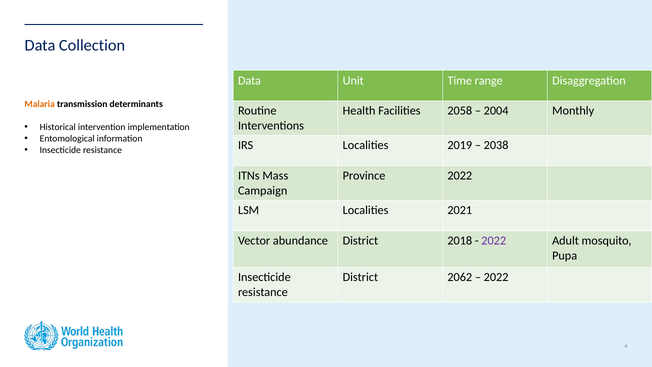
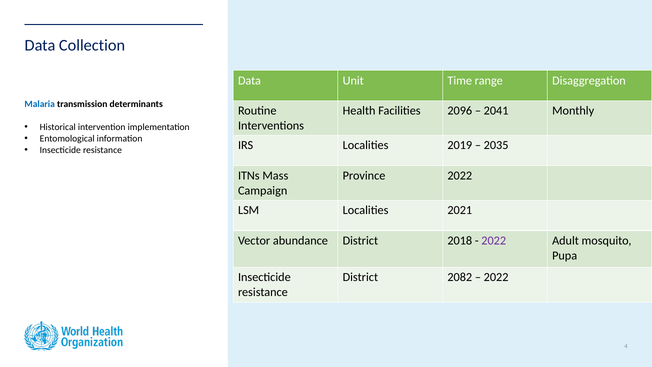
Malaria colour: orange -> blue
2058: 2058 -> 2096
2004: 2004 -> 2041
2038: 2038 -> 2035
2062: 2062 -> 2082
